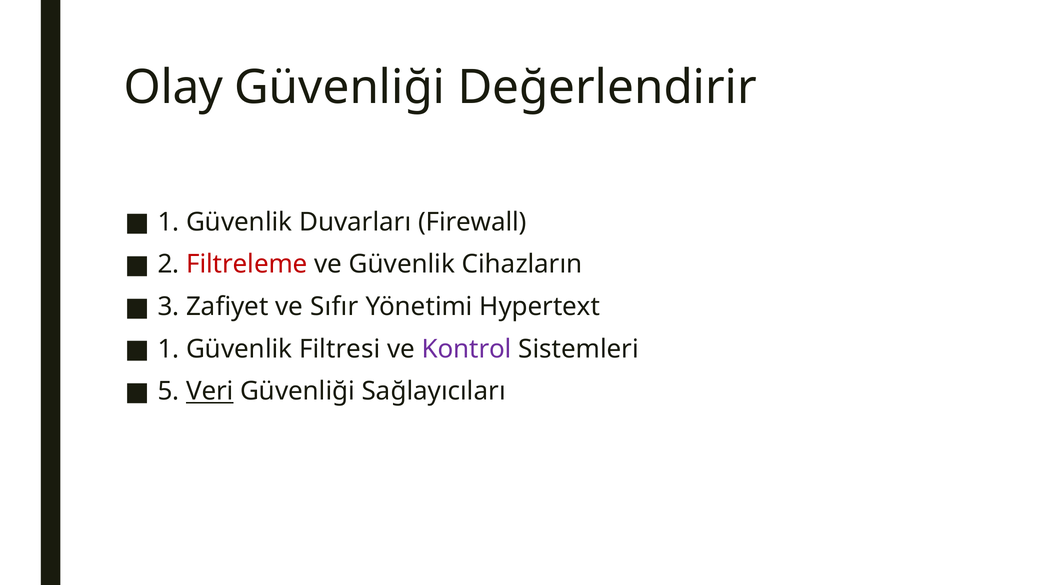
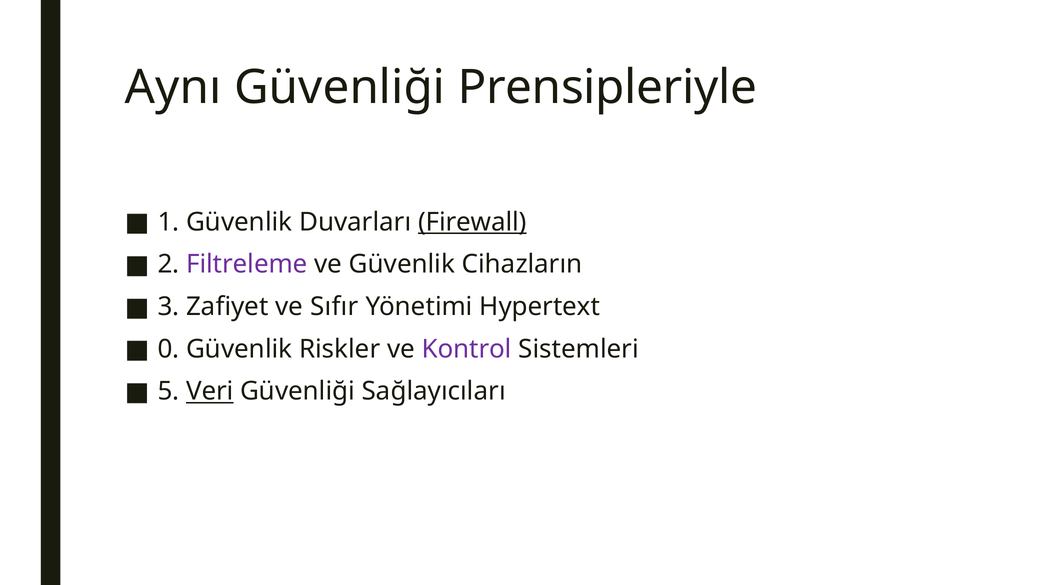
Olay: Olay -> Aynı
Değerlendirir: Değerlendirir -> Prensipleriyle
Firewall underline: none -> present
Filtreleme colour: red -> purple
1 at (168, 349): 1 -> 0
Filtresi: Filtresi -> Riskler
